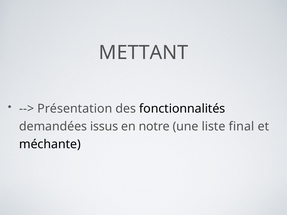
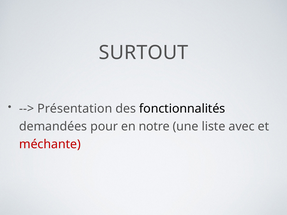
METTANT: METTANT -> SURTOUT
issus: issus -> pour
final: final -> avec
méchante colour: black -> red
